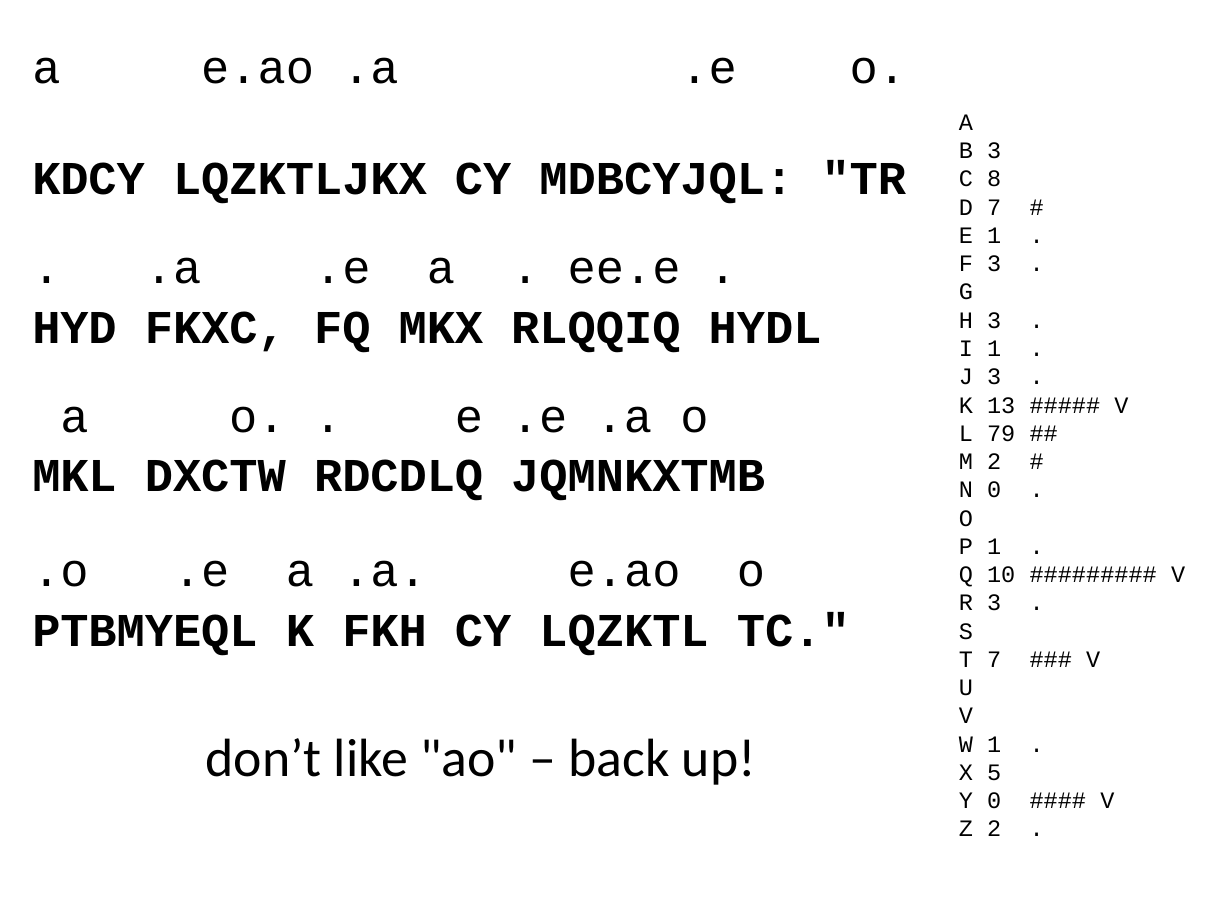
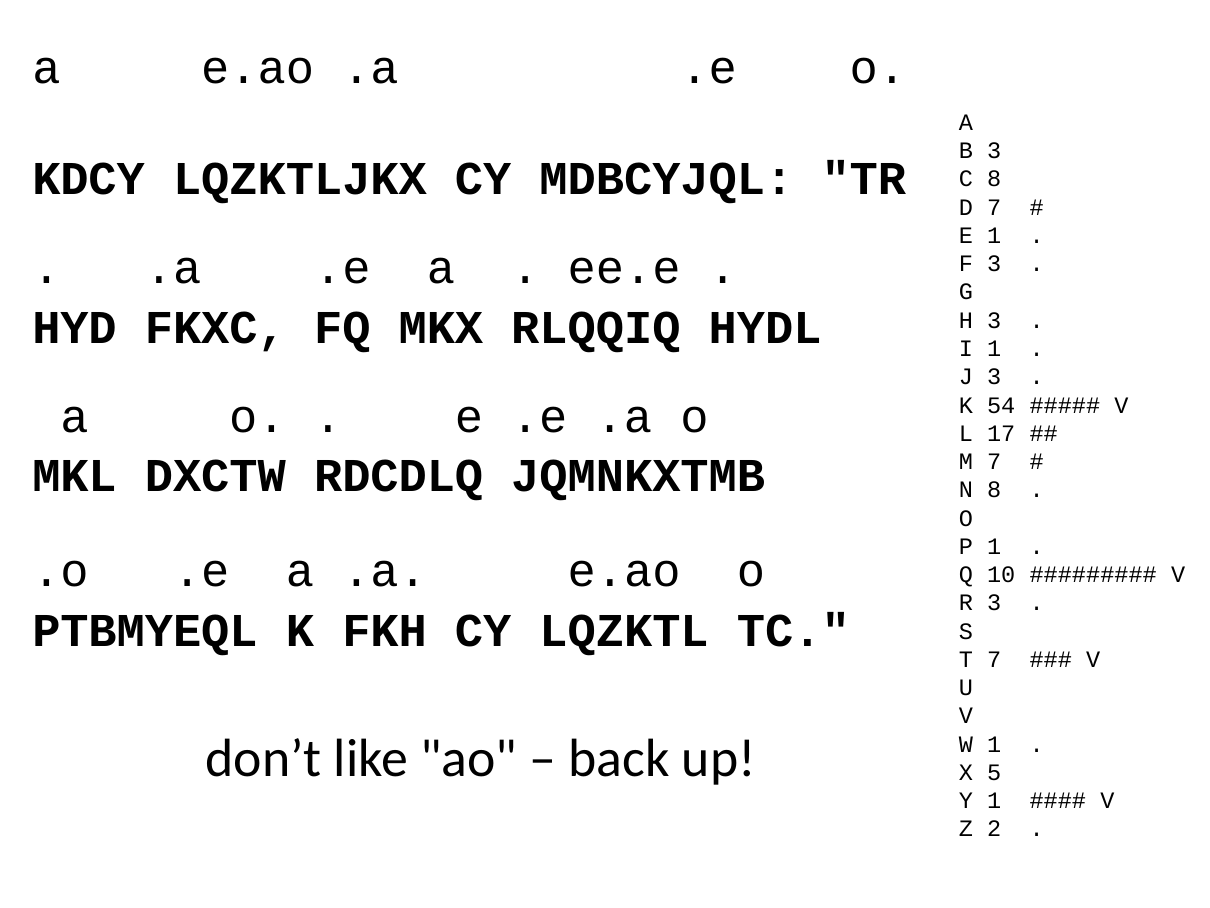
13: 13 -> 54
79: 79 -> 17
M 2: 2 -> 7
N 0: 0 -> 8
Y 0: 0 -> 1
